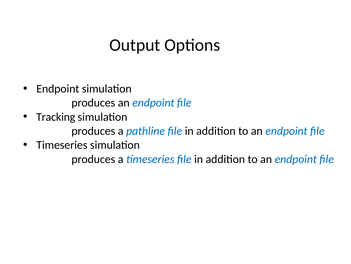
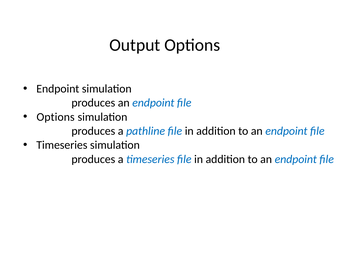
Tracking at (56, 117): Tracking -> Options
